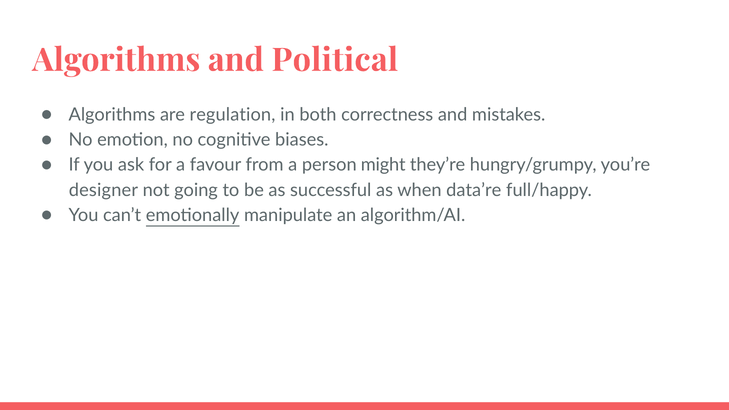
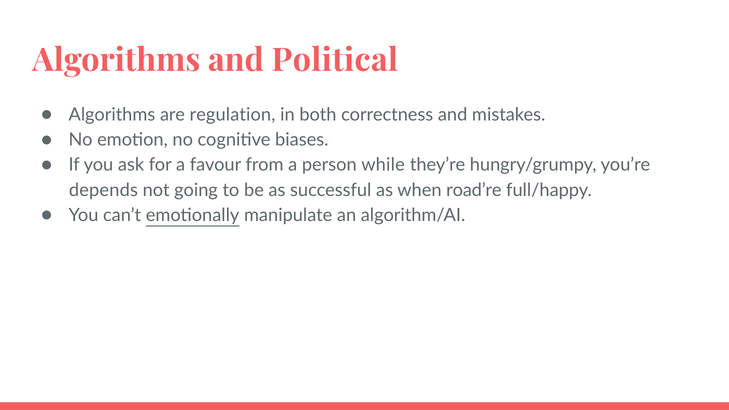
might: might -> while
designer: designer -> depends
data’re: data’re -> road’re
